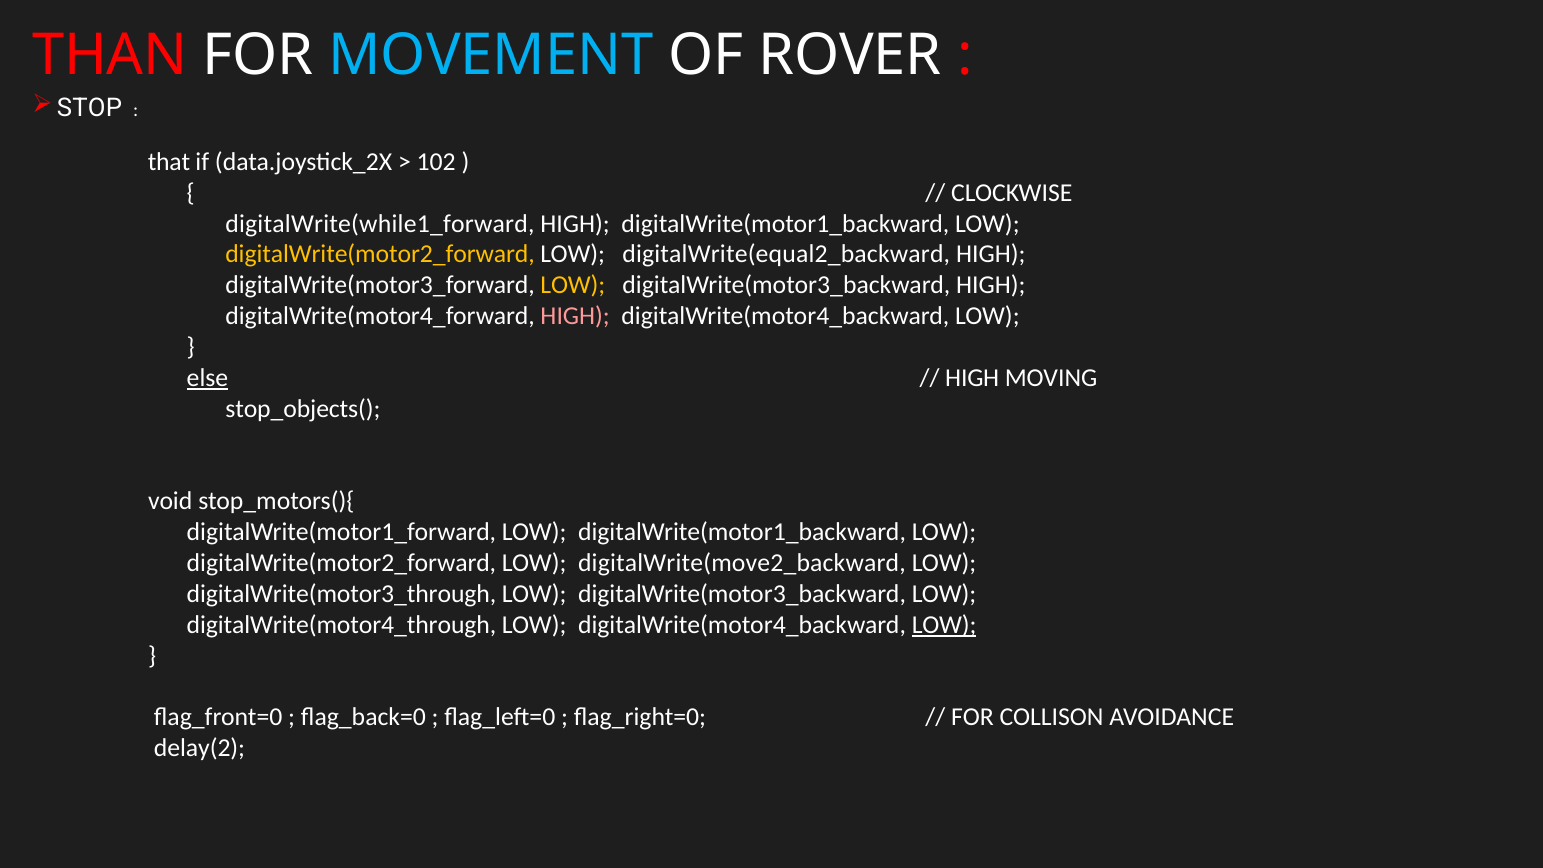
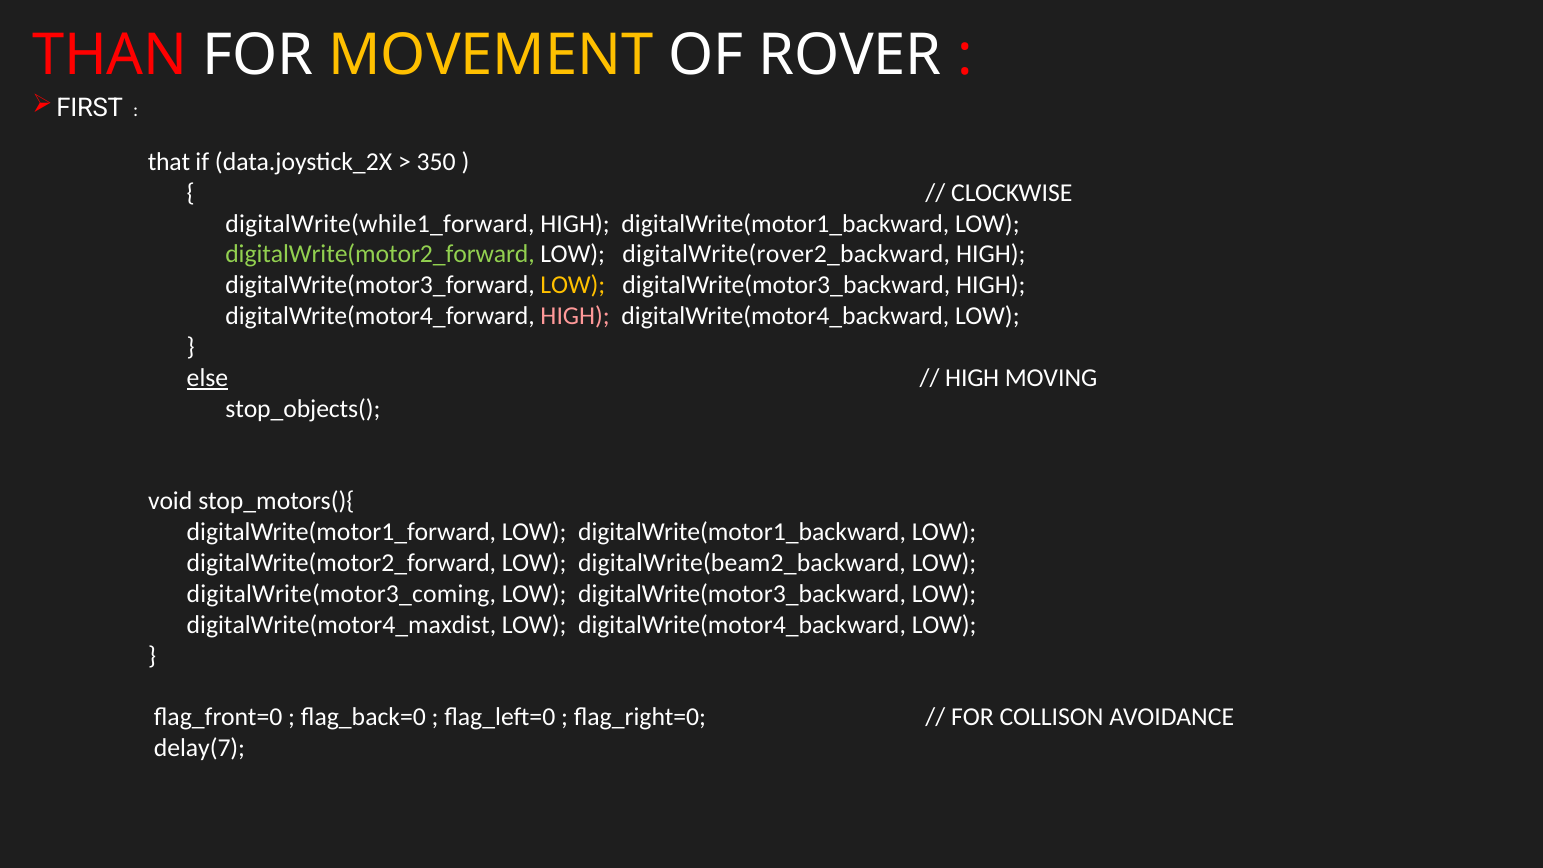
MOVEMENT colour: light blue -> yellow
STOP: STOP -> FIRST
102: 102 -> 350
digitalWrite(motor2_forward at (380, 254) colour: yellow -> light green
digitalWrite(equal2_backward: digitalWrite(equal2_backward -> digitalWrite(rover2_backward
digitalWrite(move2_backward: digitalWrite(move2_backward -> digitalWrite(beam2_backward
digitalWrite(motor3_through: digitalWrite(motor3_through -> digitalWrite(motor3_coming
digitalWrite(motor4_through: digitalWrite(motor4_through -> digitalWrite(motor4_maxdist
LOW at (944, 625) underline: present -> none
delay(2: delay(2 -> delay(7
